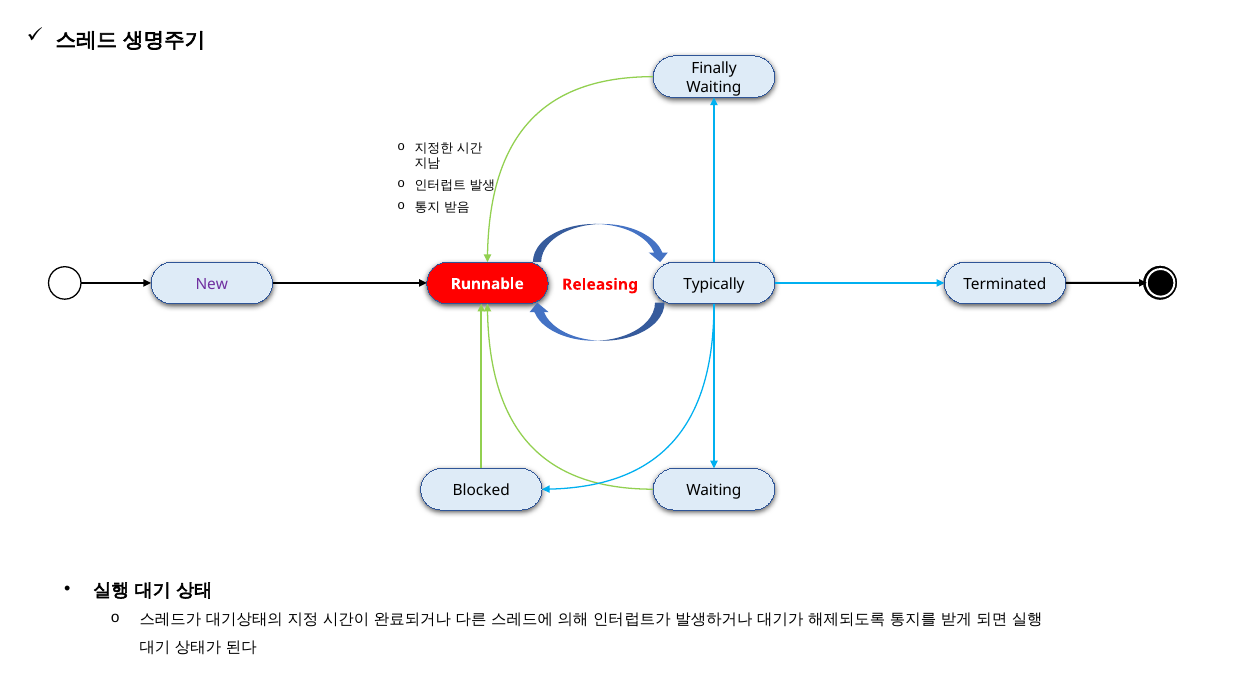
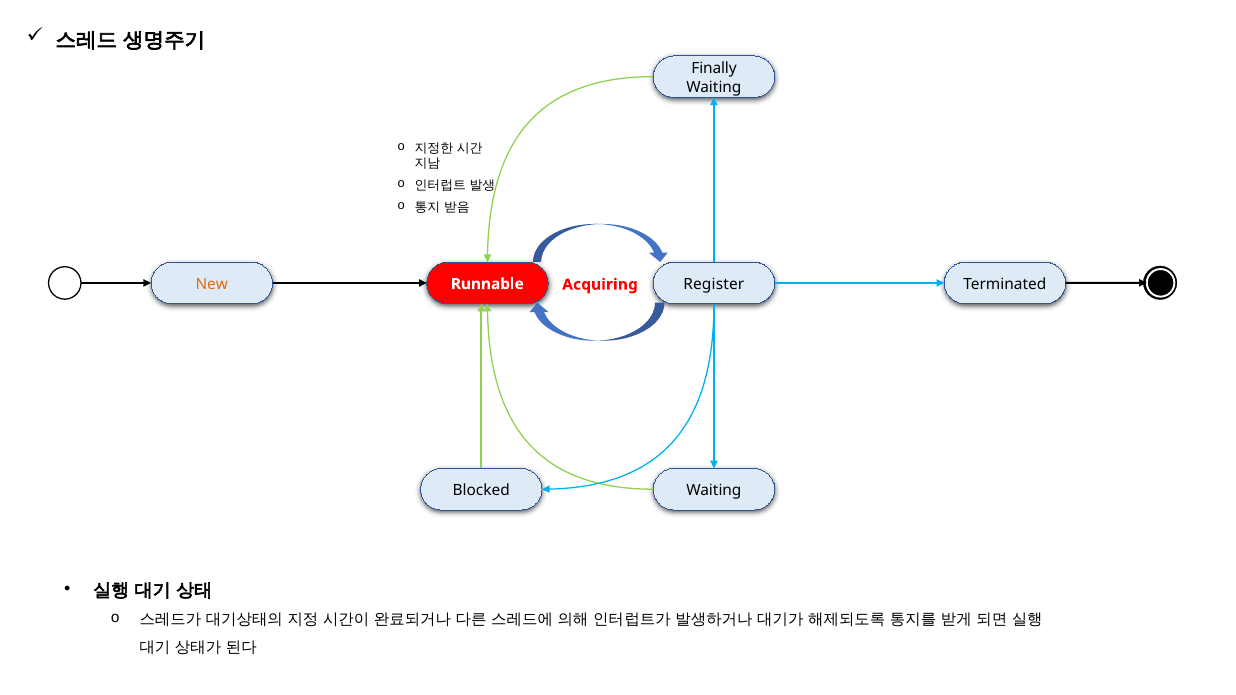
New colour: purple -> orange
Typically: Typically -> Register
Releasing: Releasing -> Acquiring
